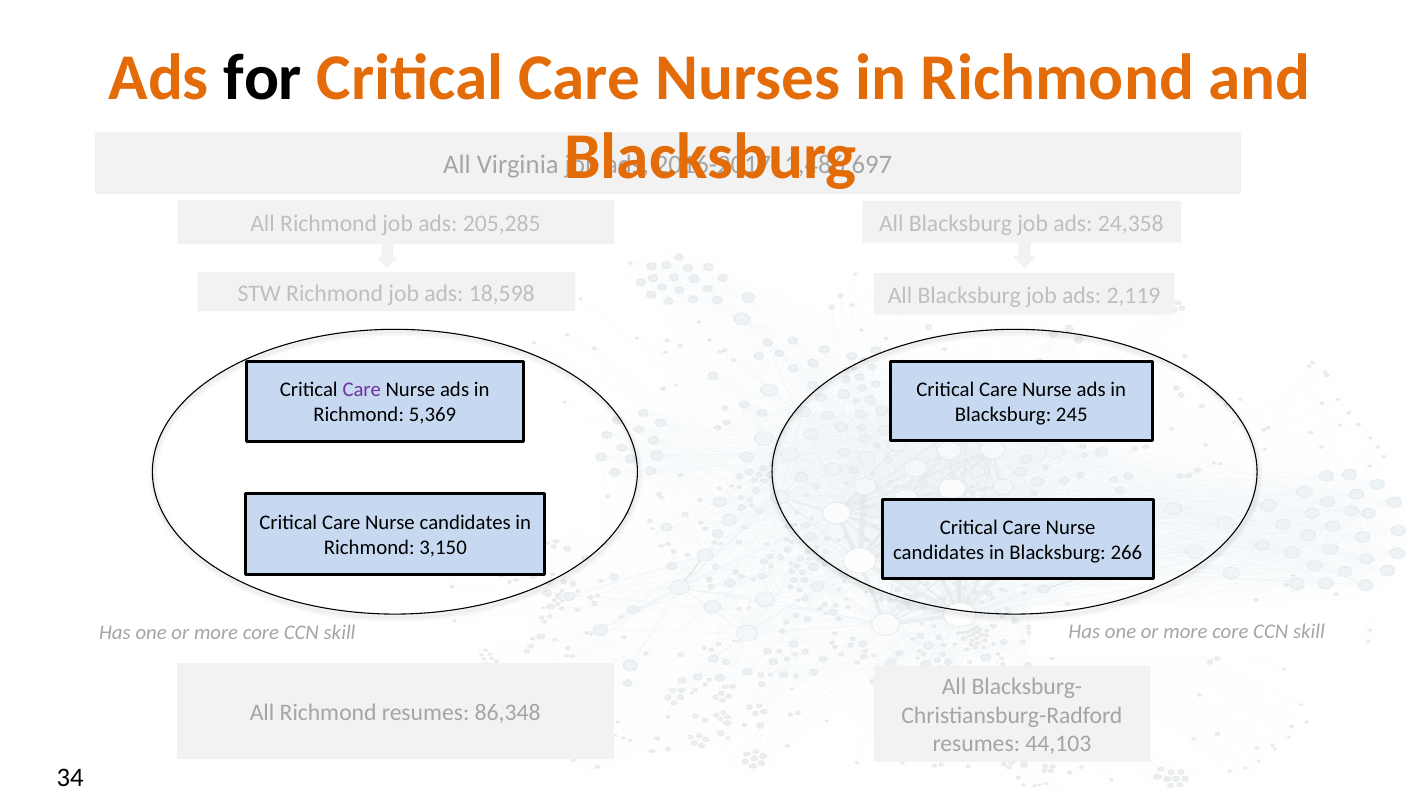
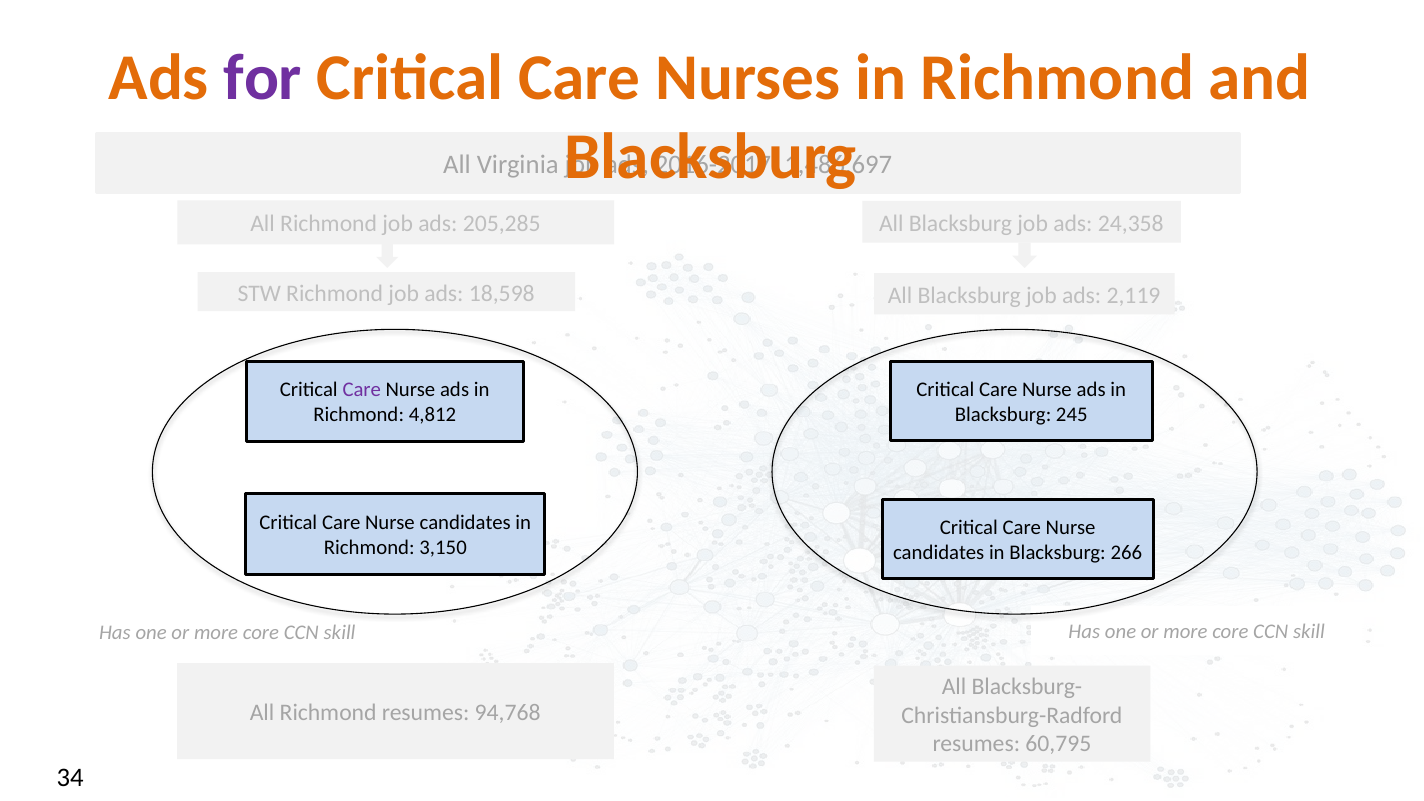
for colour: black -> purple
5,369: 5,369 -> 4,812
86,348: 86,348 -> 94,768
44,103: 44,103 -> 60,795
